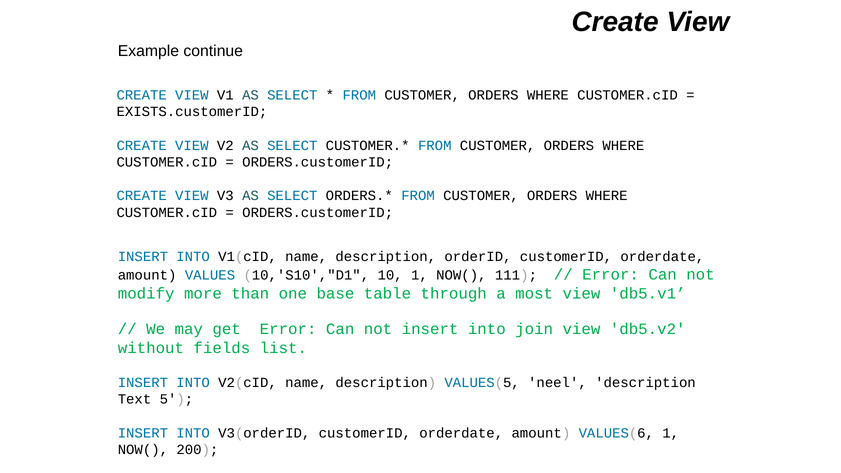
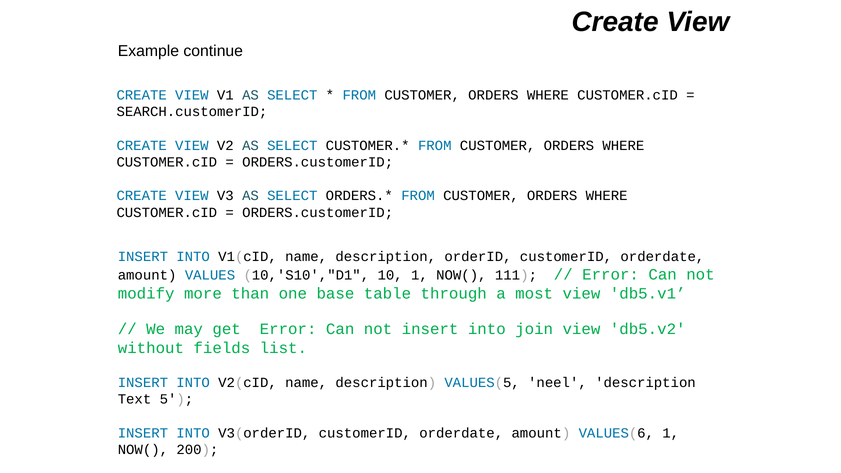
EXISTS.customerID: EXISTS.customerID -> SEARCH.customerID
